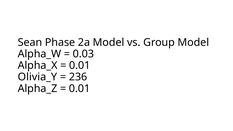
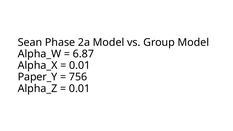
0.03: 0.03 -> 6.87
Olivia_Y: Olivia_Y -> Paper_Y
236: 236 -> 756
